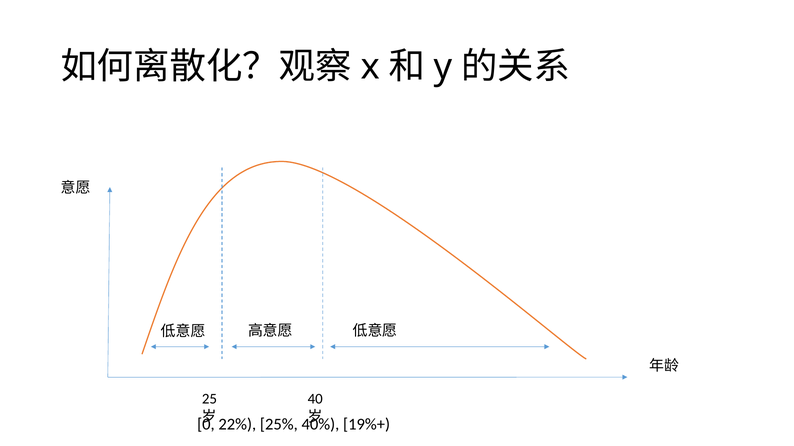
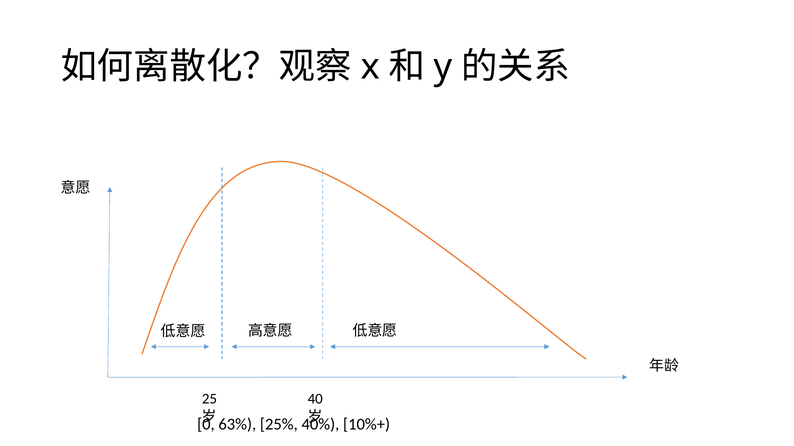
22%: 22% -> 63%
19%+: 19%+ -> 10%+
